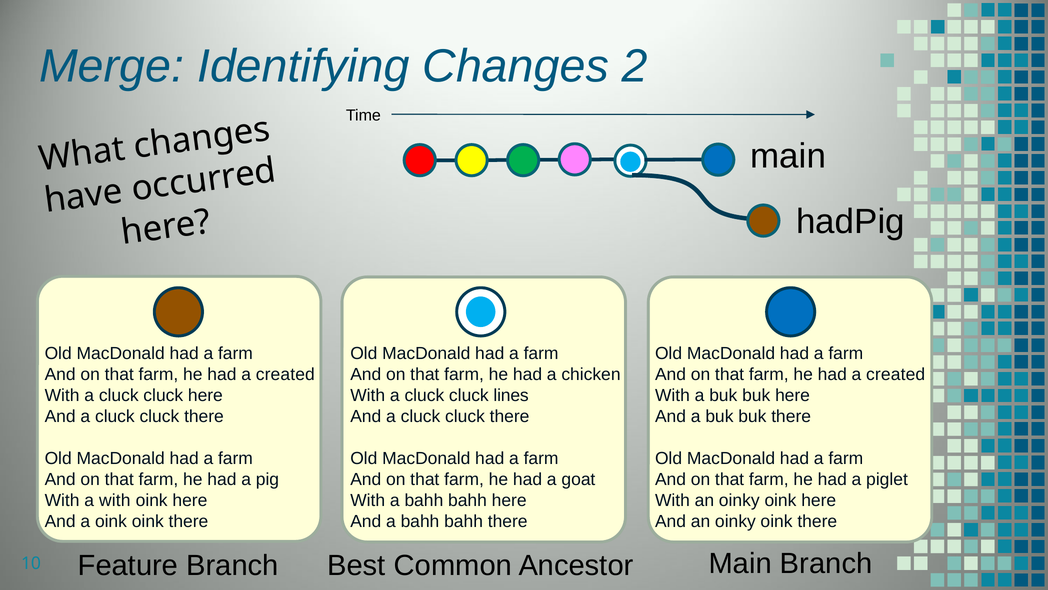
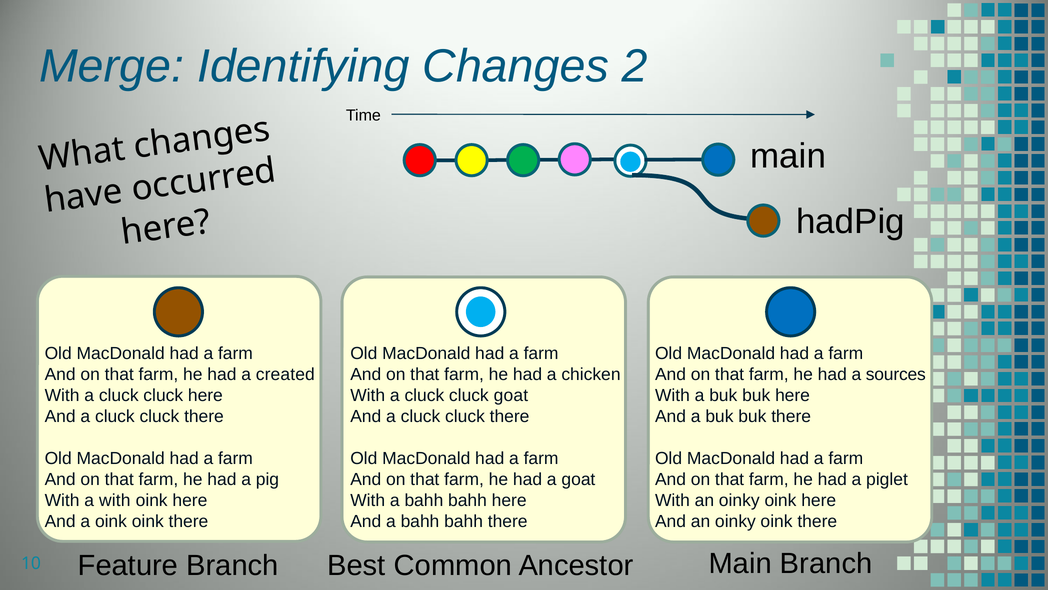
created at (896, 374): created -> sources
cluck lines: lines -> goat
